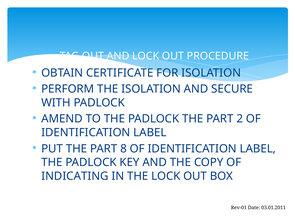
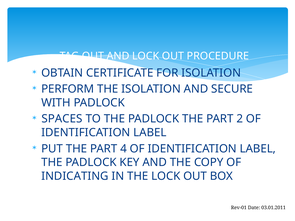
AMEND: AMEND -> SPACES
8: 8 -> 4
